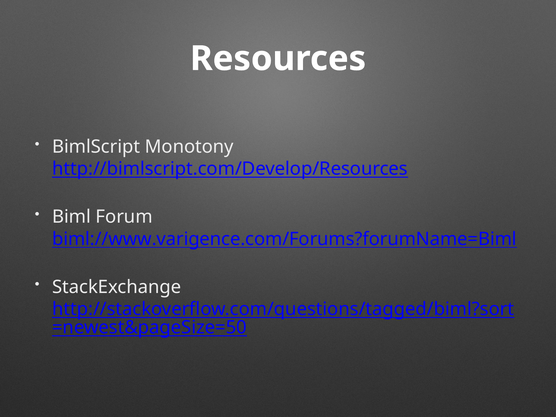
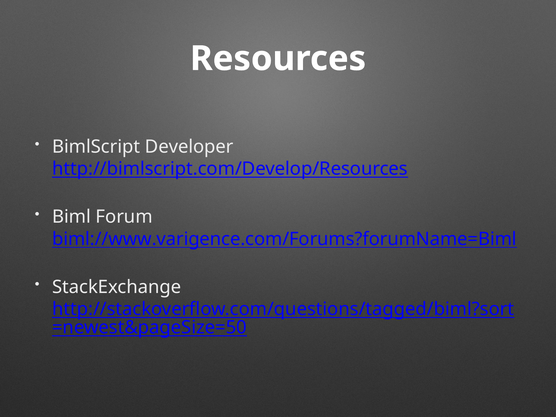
Monotony: Monotony -> Developer
